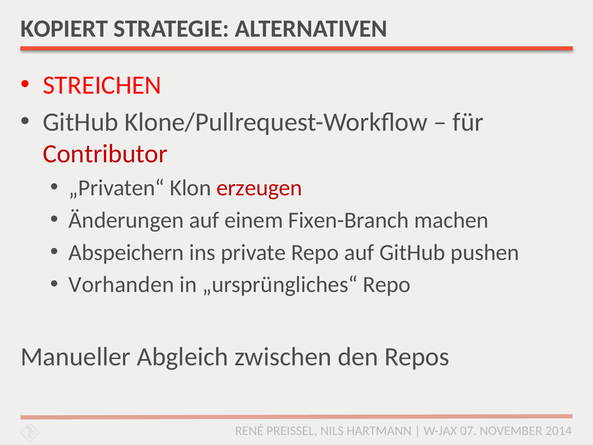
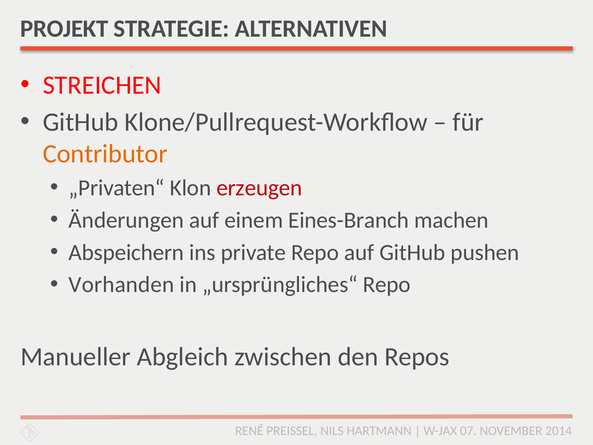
KOPIERT: KOPIERT -> PROJEKT
Contributor colour: red -> orange
Fixen-Branch: Fixen-Branch -> Eines-Branch
